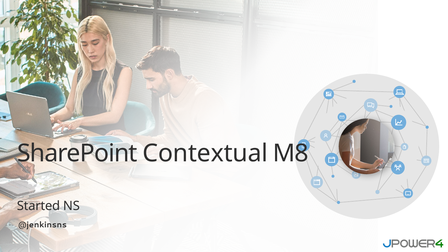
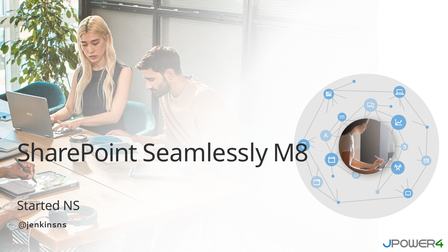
Contextual: Contextual -> Seamlessly
